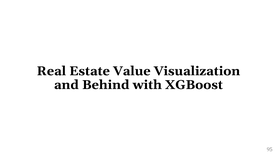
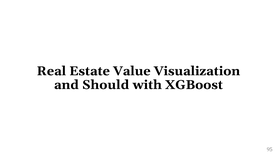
Behind: Behind -> Should
